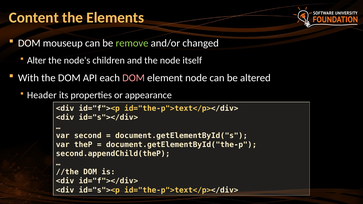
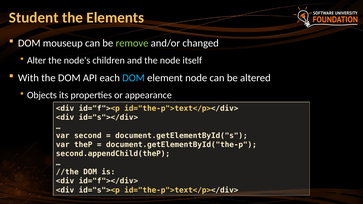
Content: Content -> Student
DOM at (134, 78) colour: pink -> light blue
Header: Header -> Objects
